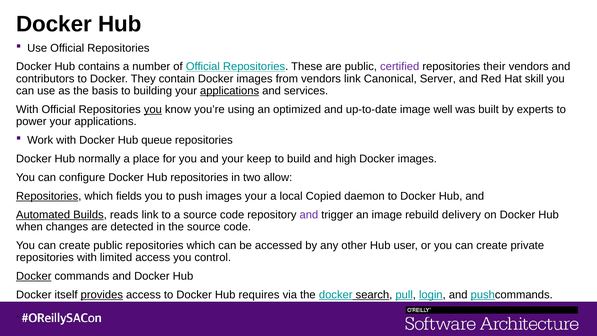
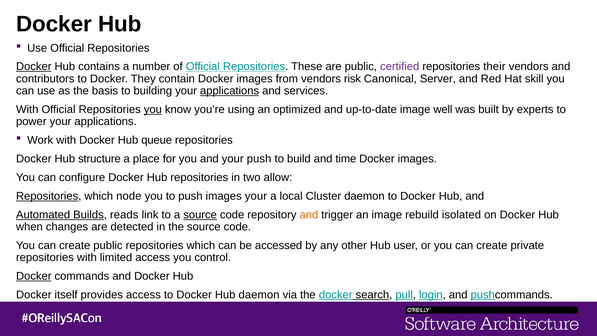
Docker at (34, 67) underline: none -> present
vendors link: link -> risk
normally: normally -> structure
your keep: keep -> push
high: high -> time
fields: fields -> node
Copied: Copied -> Cluster
source at (200, 215) underline: none -> present
and at (309, 215) colour: purple -> orange
delivery: delivery -> isolated
provides underline: present -> none
Hub requires: requires -> daemon
